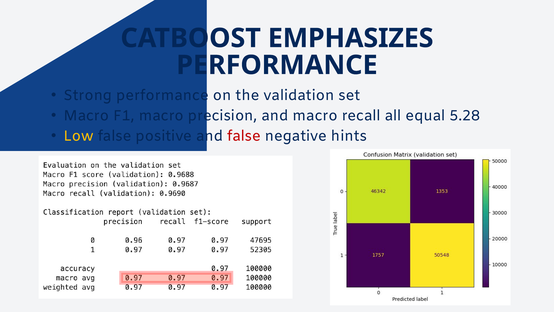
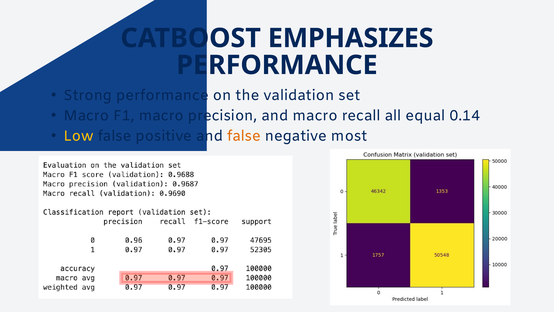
5.28: 5.28 -> 0.14
false at (244, 136) colour: red -> orange
hints: hints -> most
